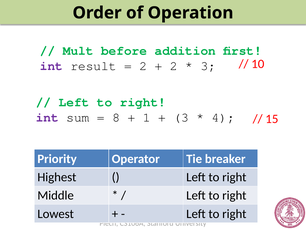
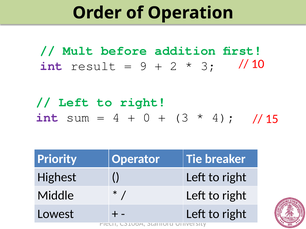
2 at (143, 66): 2 -> 9
8 at (116, 118): 8 -> 4
1: 1 -> 0
